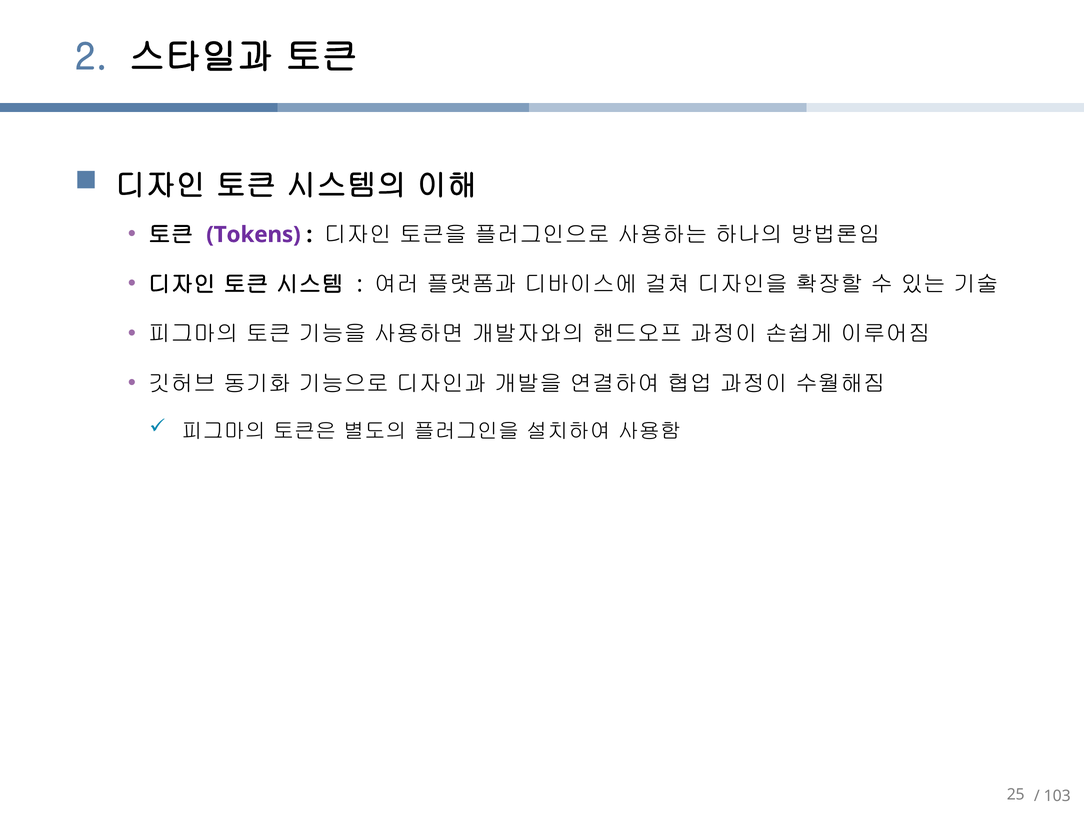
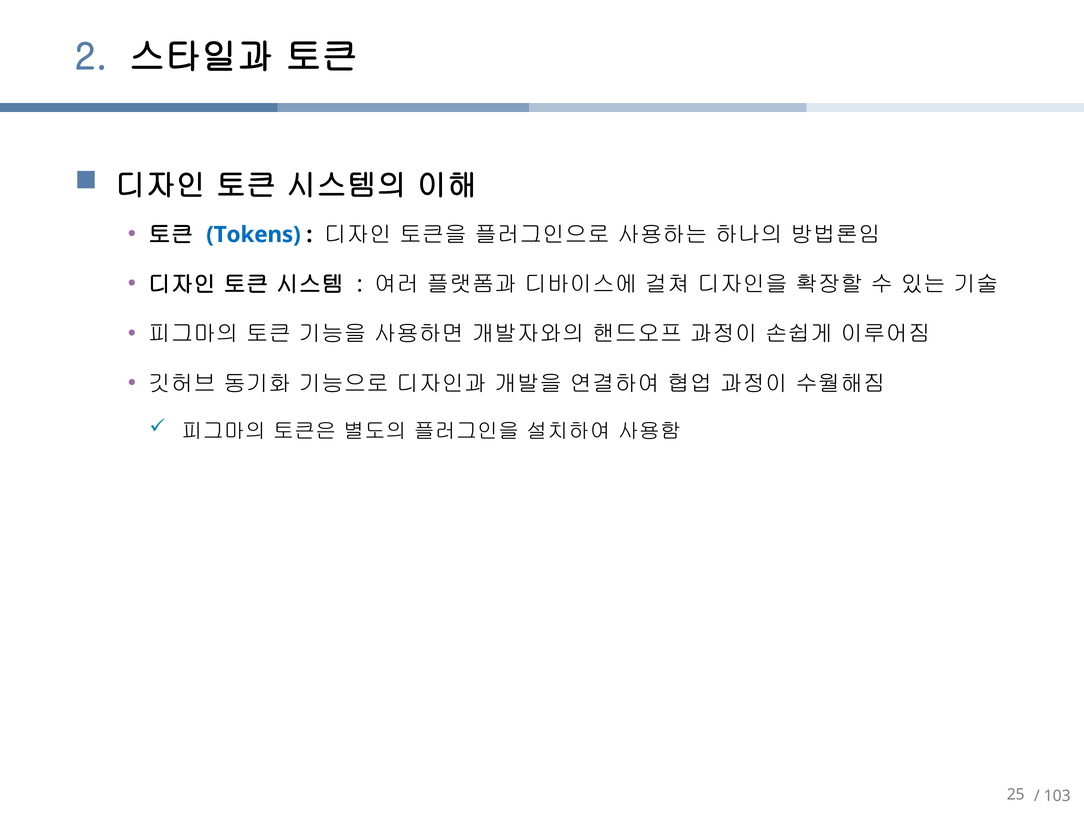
Tokens colour: purple -> blue
